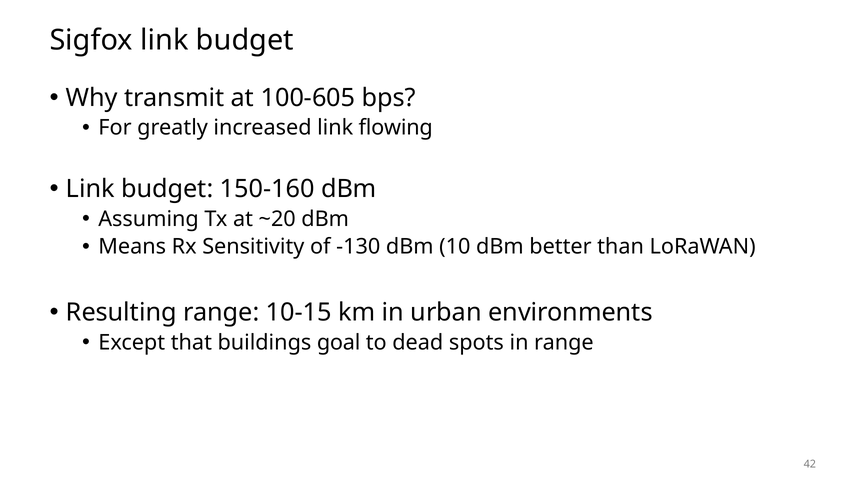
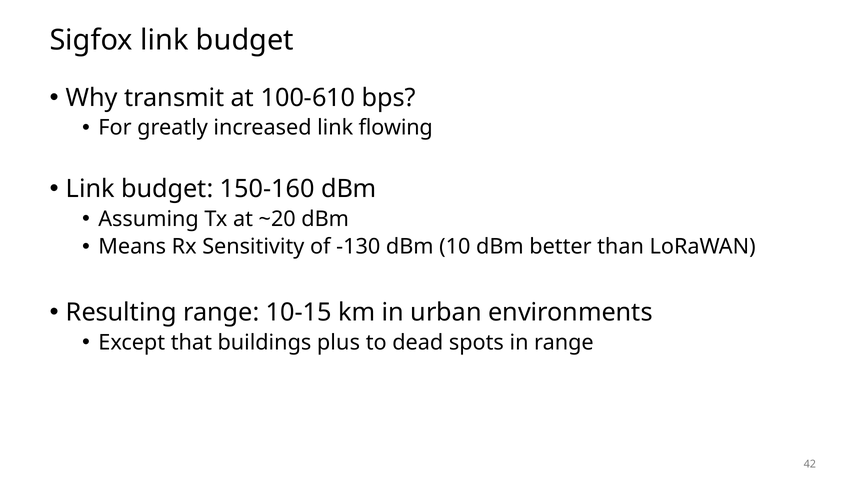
100-605: 100-605 -> 100-610
goal: goal -> plus
